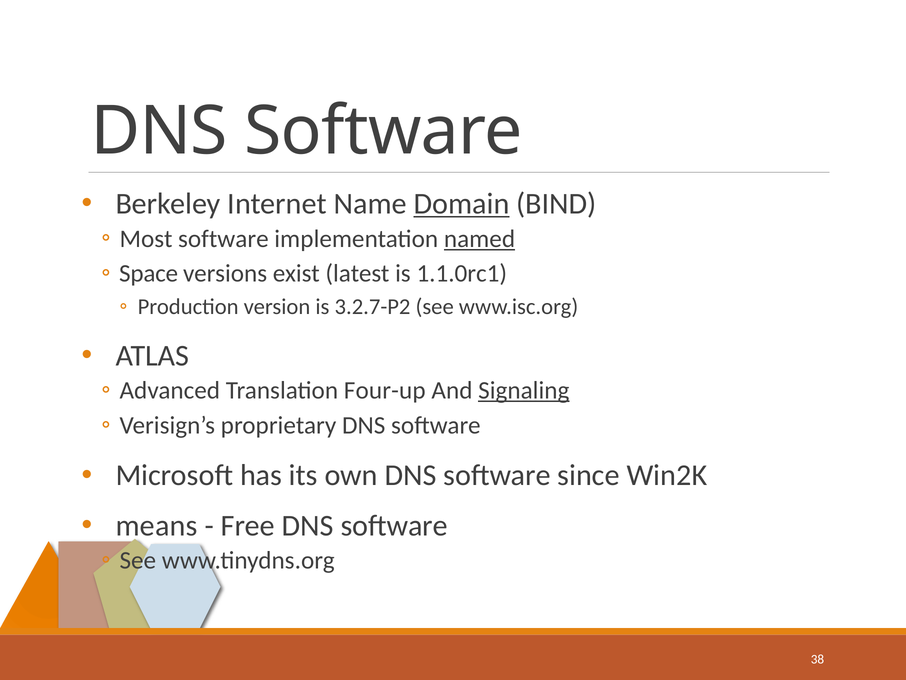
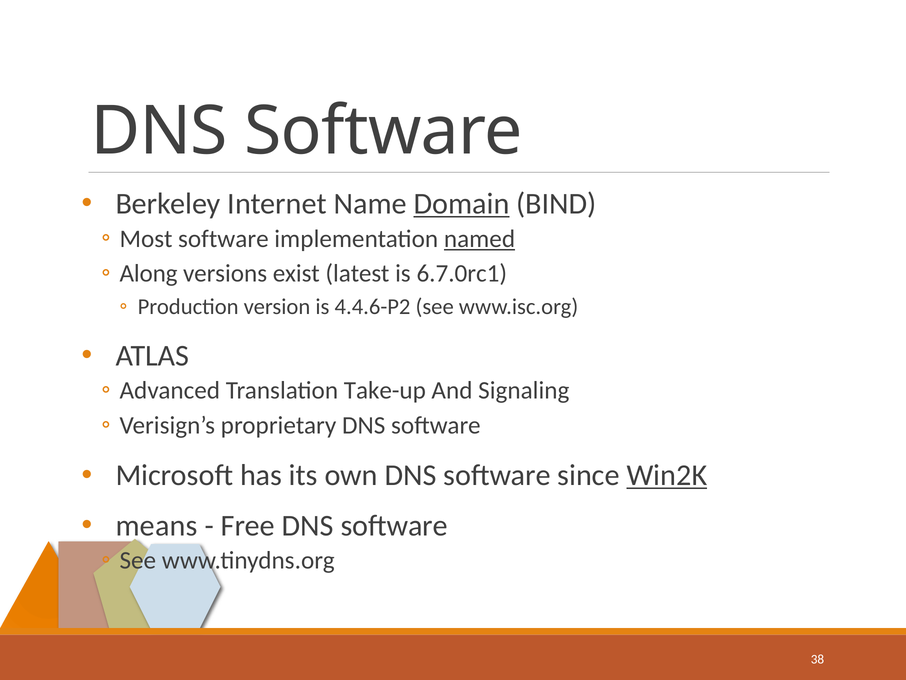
Space: Space -> Along
1.1.0rc1: 1.1.0rc1 -> 6.7.0rc1
3.2.7-P2: 3.2.7-P2 -> 4.4.6-P2
Four-up: Four-up -> Take-up
Signaling underline: present -> none
Win2K underline: none -> present
